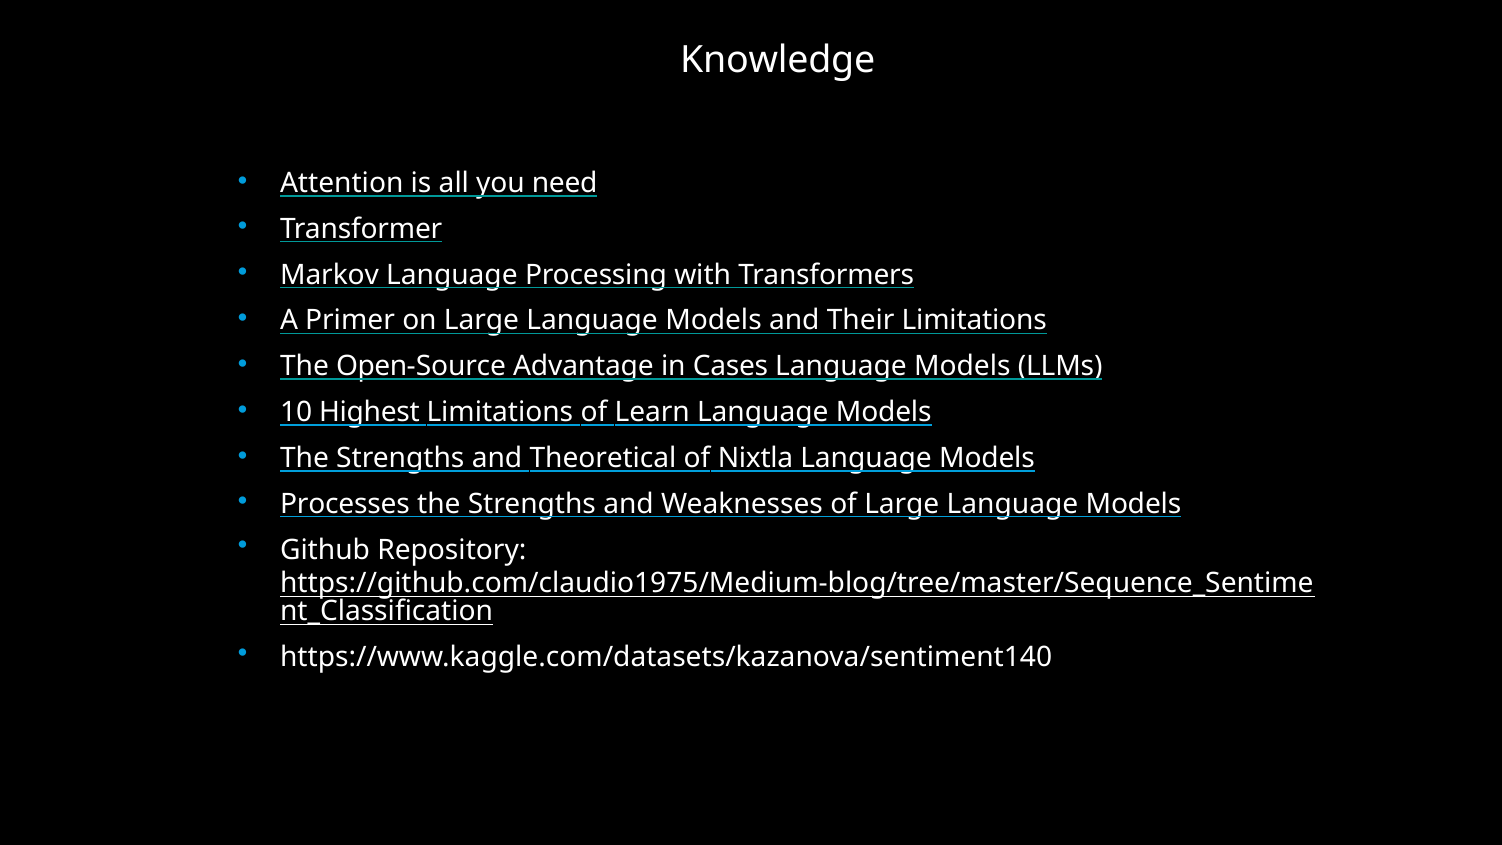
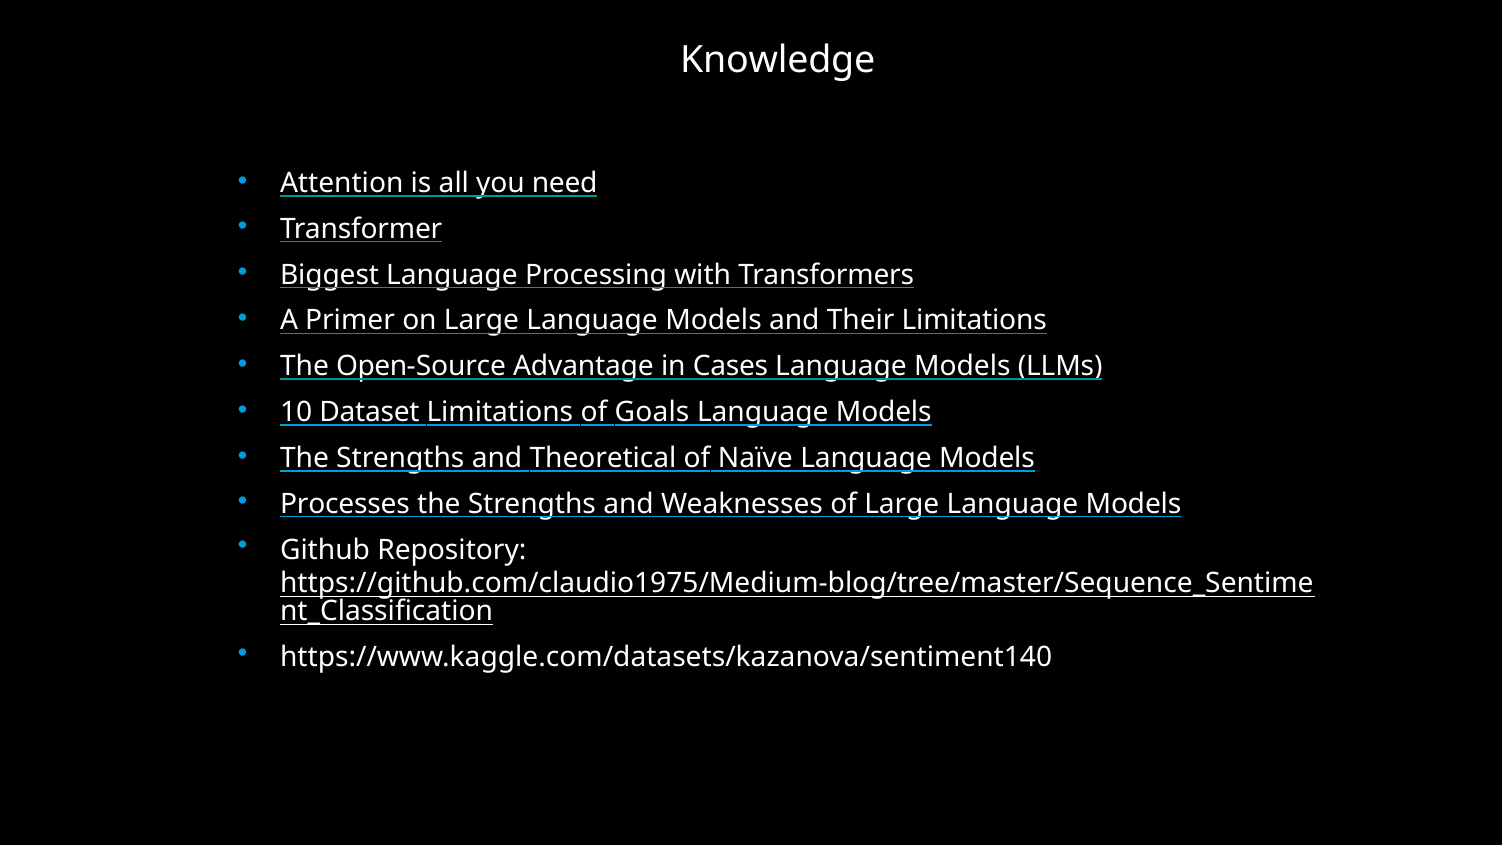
Markov: Markov -> Biggest
Highest: Highest -> Dataset
Learn: Learn -> Goals
Nixtla: Nixtla -> Naïve
